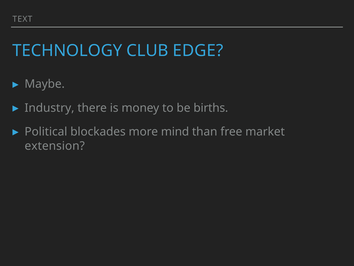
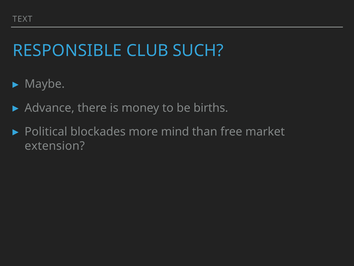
TECHNOLOGY: TECHNOLOGY -> RESPONSIBLE
EDGE: EDGE -> SUCH
Industry: Industry -> Advance
